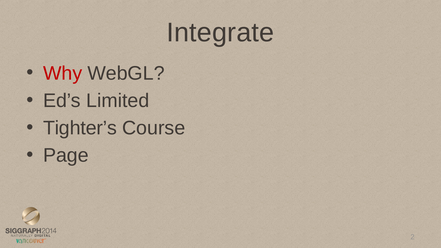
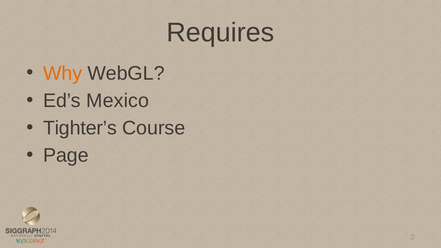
Integrate: Integrate -> Requires
Why colour: red -> orange
Limited: Limited -> Mexico
